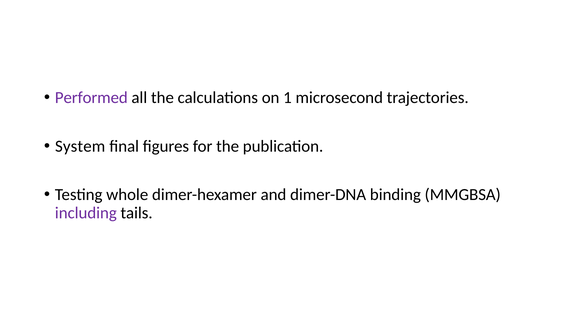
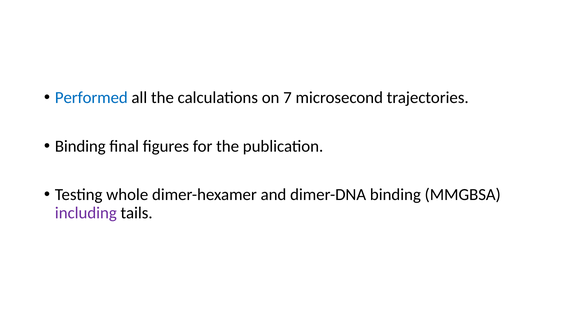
Performed colour: purple -> blue
1: 1 -> 7
System at (80, 146): System -> Binding
